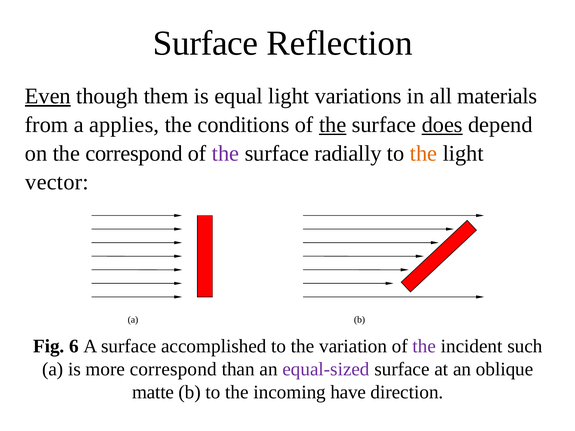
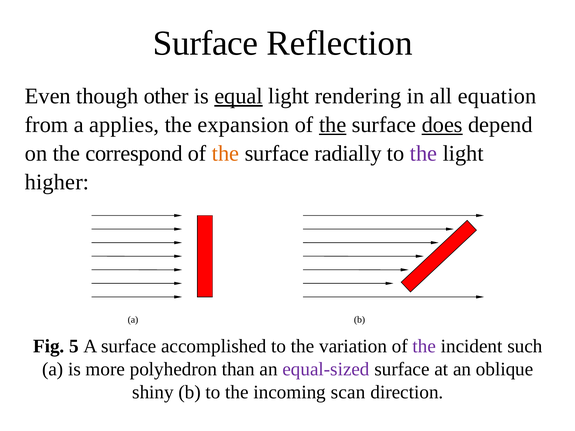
Even underline: present -> none
them: them -> other
equal underline: none -> present
variations: variations -> rendering
materials: materials -> equation
conditions: conditions -> expansion
the at (226, 154) colour: purple -> orange
the at (424, 154) colour: orange -> purple
vector: vector -> higher
6: 6 -> 5
more correspond: correspond -> polyhedron
matte: matte -> shiny
have: have -> scan
